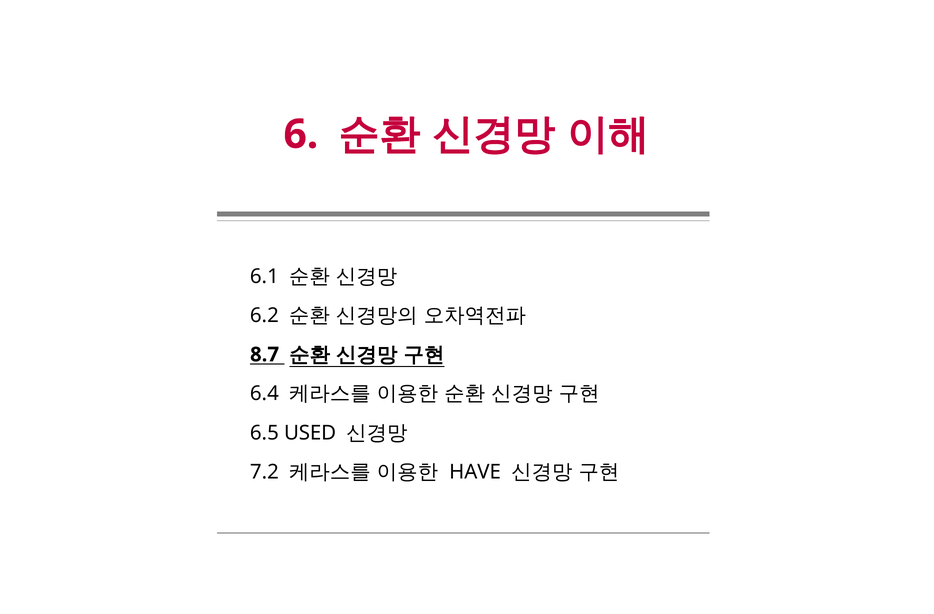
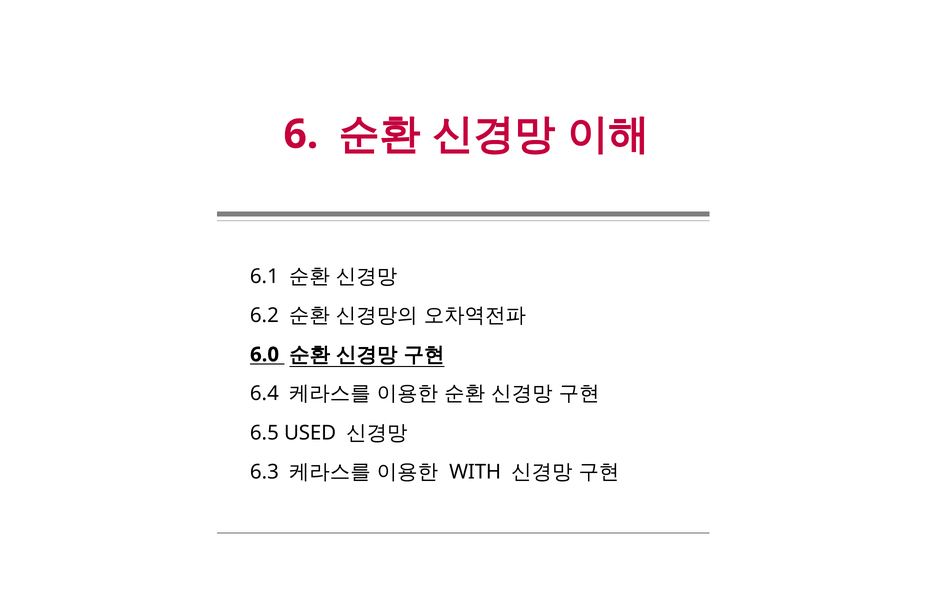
8.7: 8.7 -> 6.0
7.2: 7.2 -> 6.3
HAVE: HAVE -> WITH
